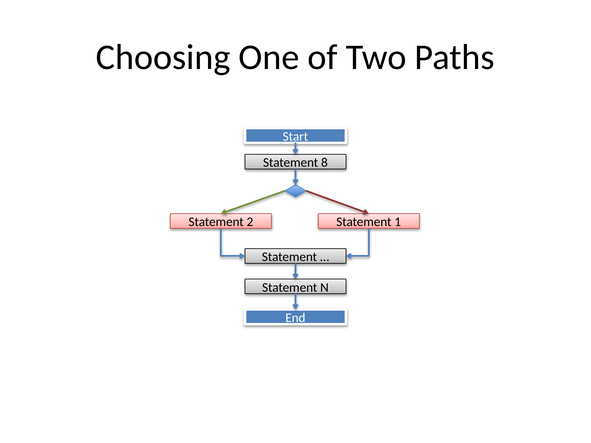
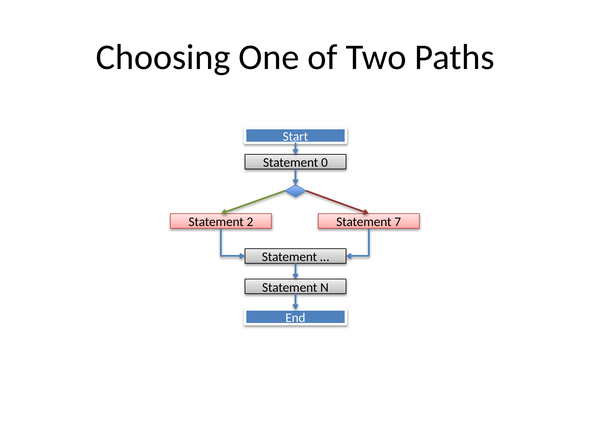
8: 8 -> 0
1: 1 -> 7
